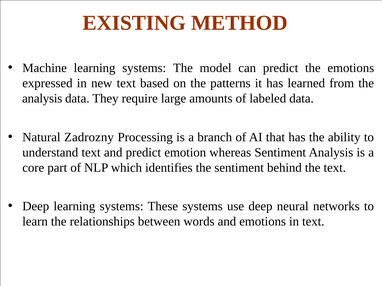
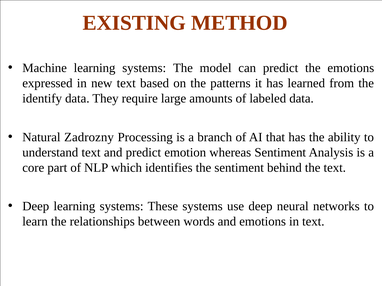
analysis at (42, 99): analysis -> identify
